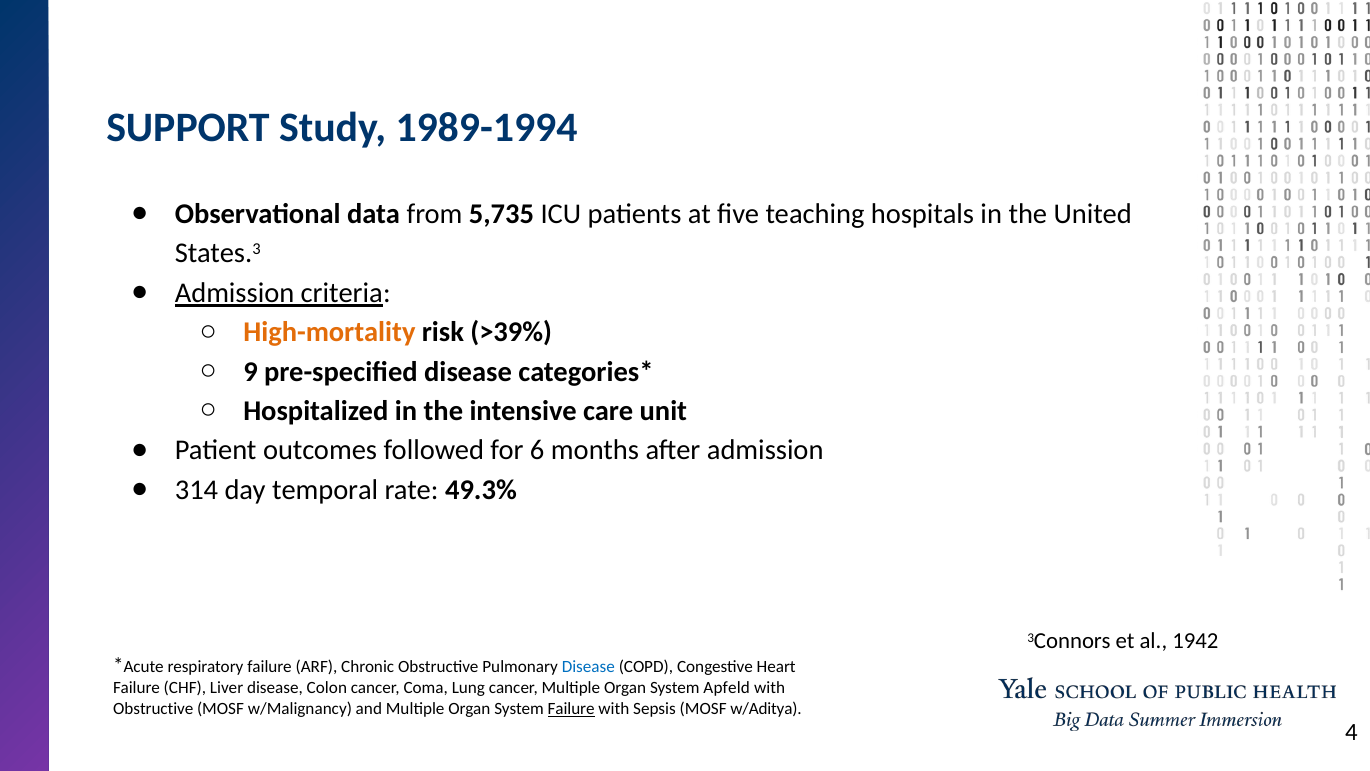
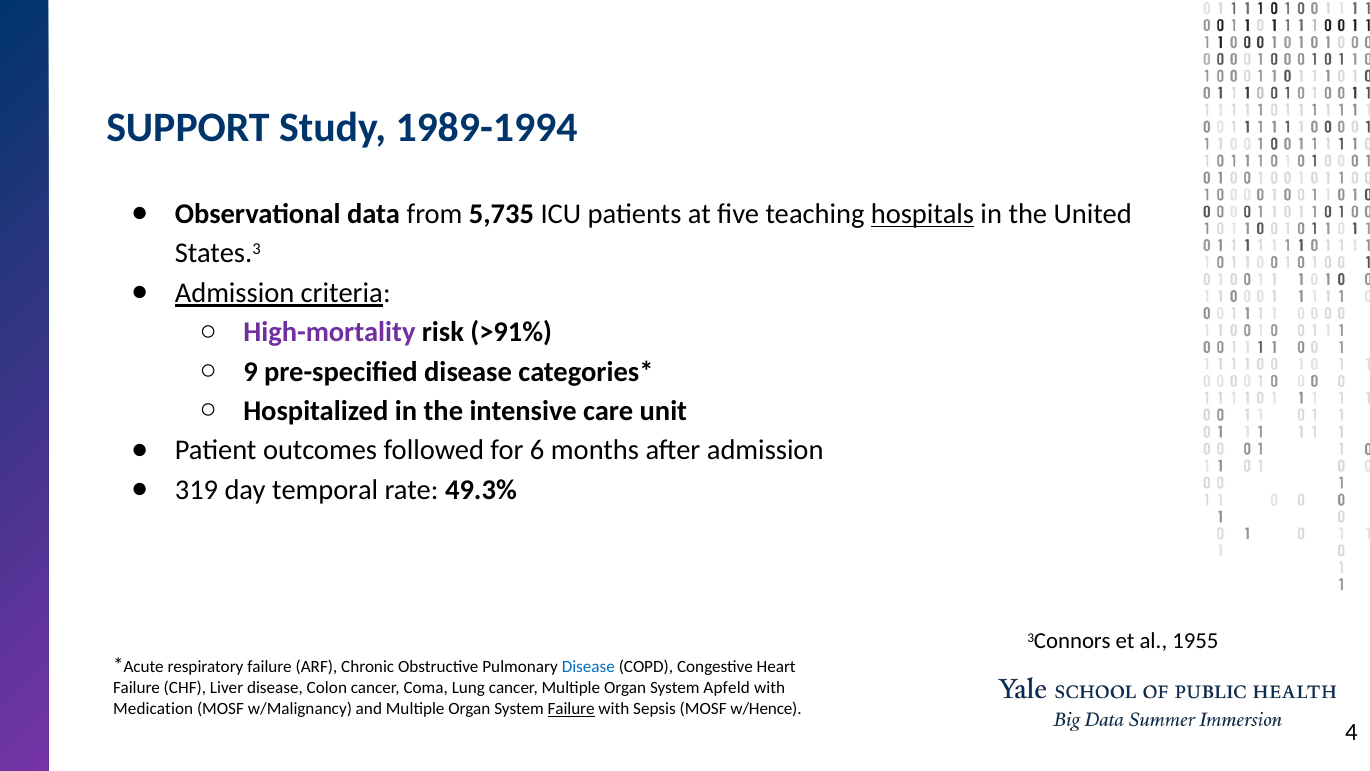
hospitals underline: none -> present
High-mortality colour: orange -> purple
>39%: >39% -> >91%
314: 314 -> 319
1942: 1942 -> 1955
Obstructive at (153, 709): Obstructive -> Medication
w/Aditya: w/Aditya -> w/Hence
